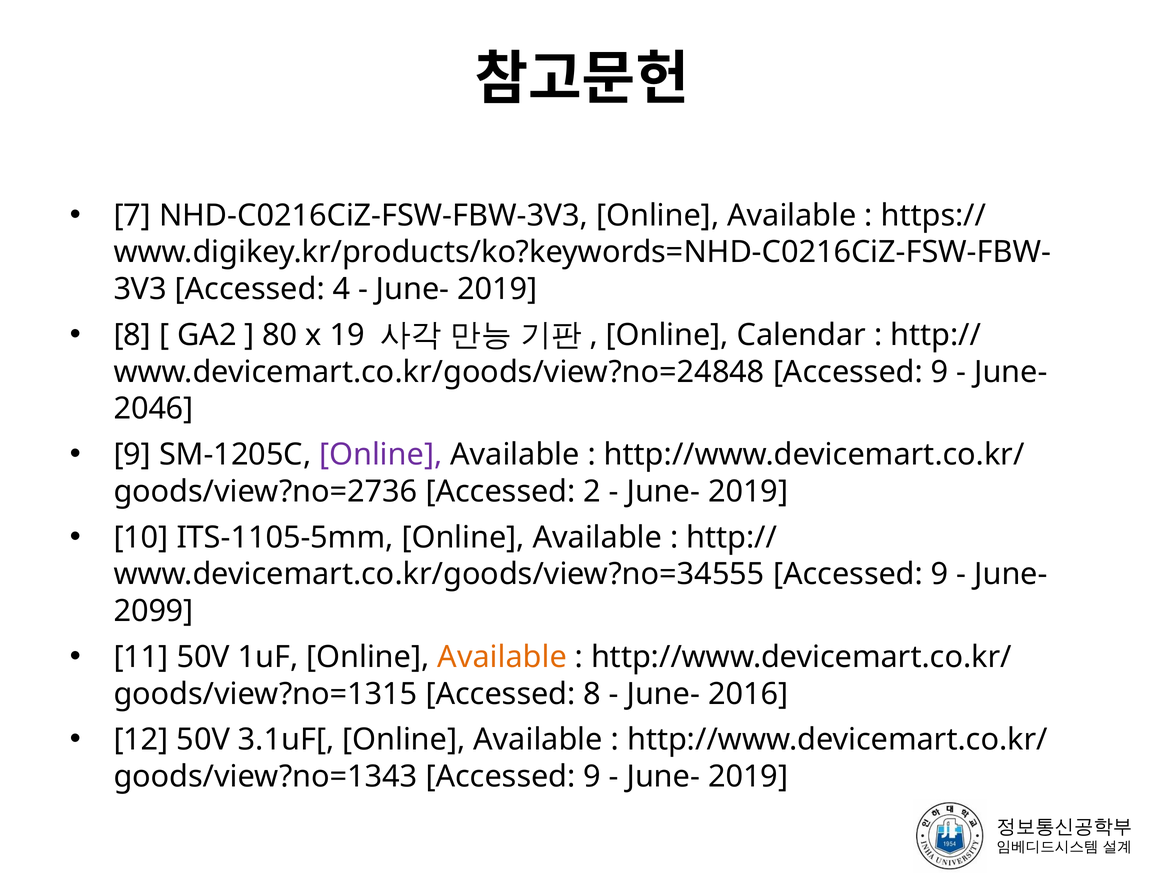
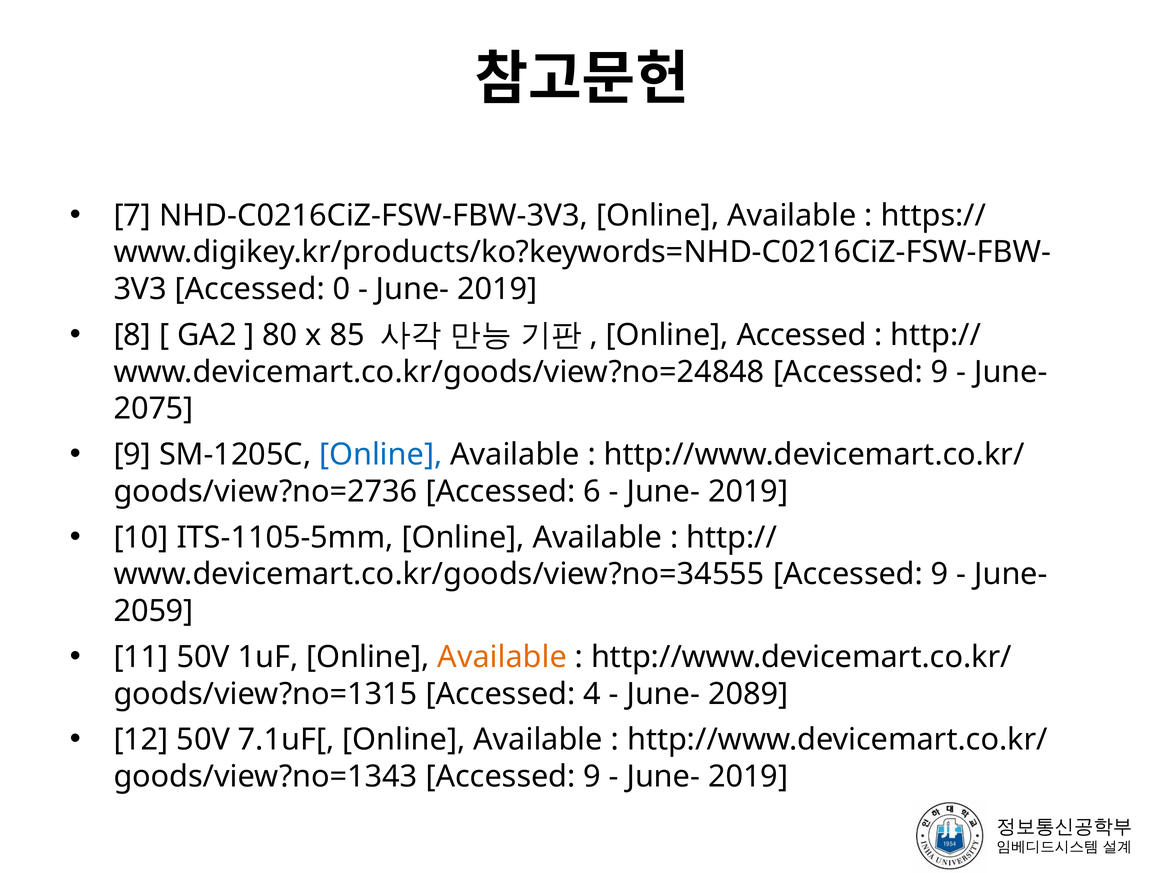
4: 4 -> 0
19: 19 -> 85
Online Calendar: Calendar -> Accessed
2046: 2046 -> 2075
Online at (381, 455) colour: purple -> blue
2: 2 -> 6
2099: 2099 -> 2059
Accessed 8: 8 -> 4
2016: 2016 -> 2089
3.1uF[: 3.1uF[ -> 7.1uF[
